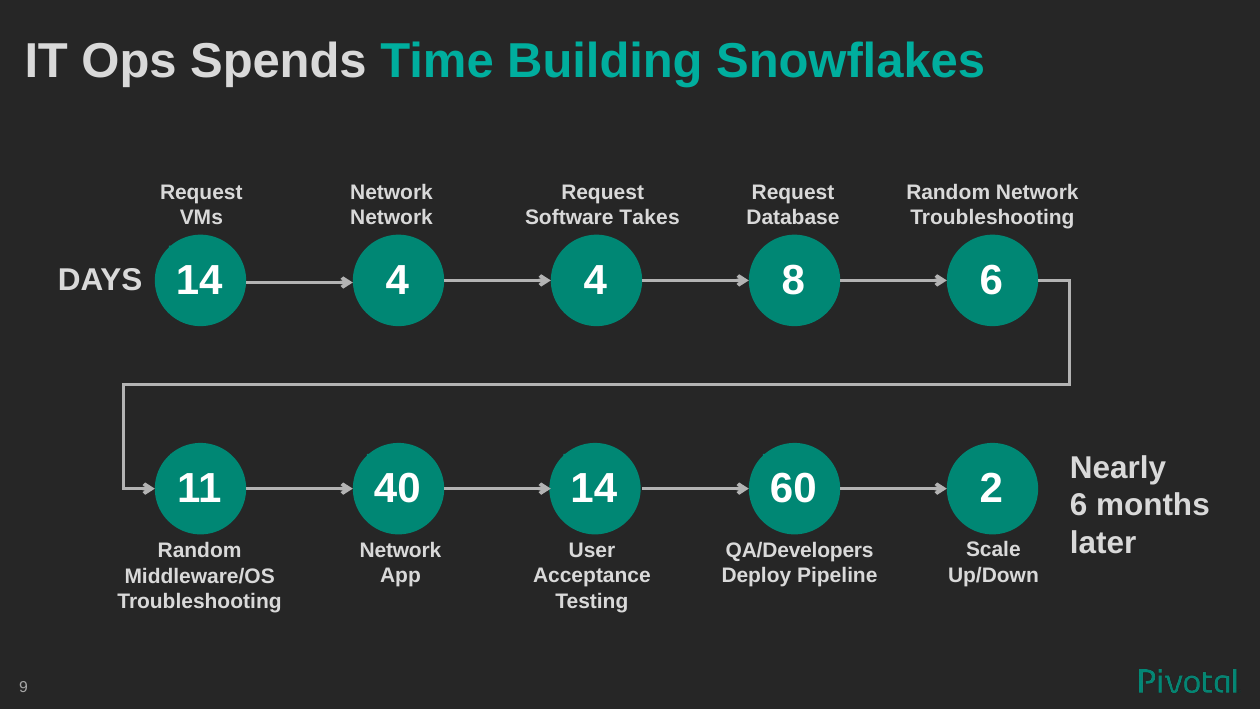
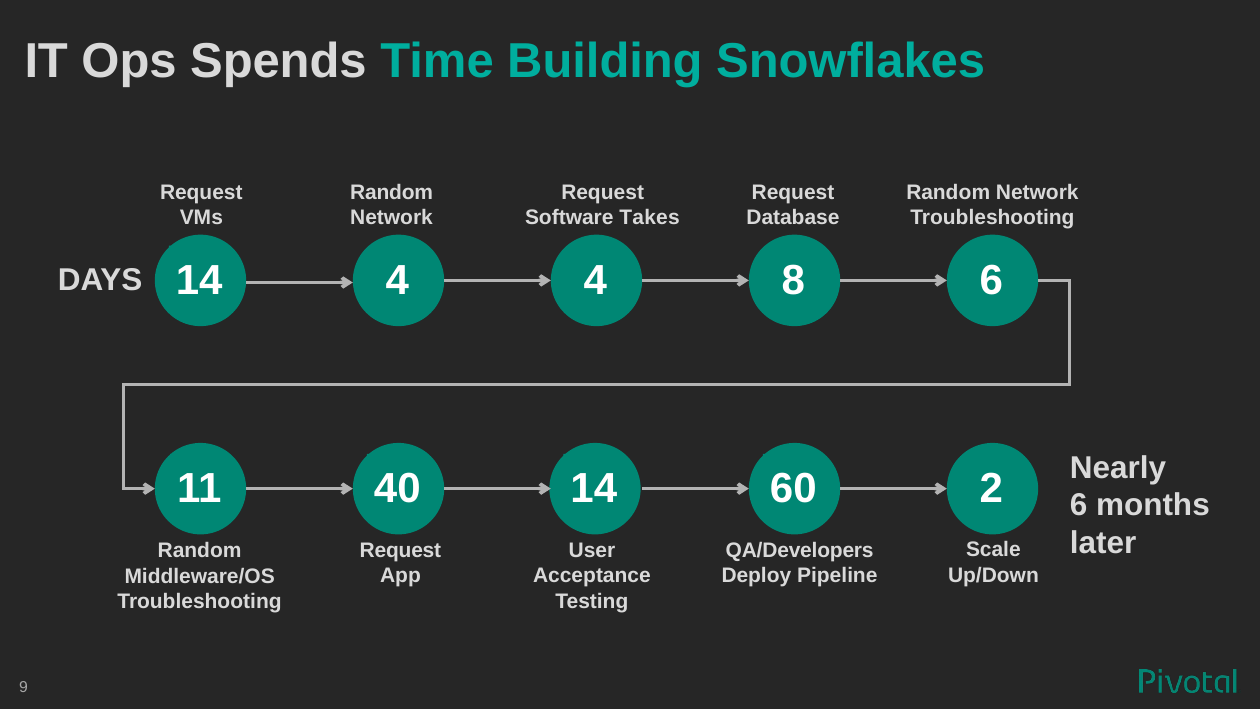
Network at (392, 192): Network -> Random
Network at (400, 551): Network -> Request
